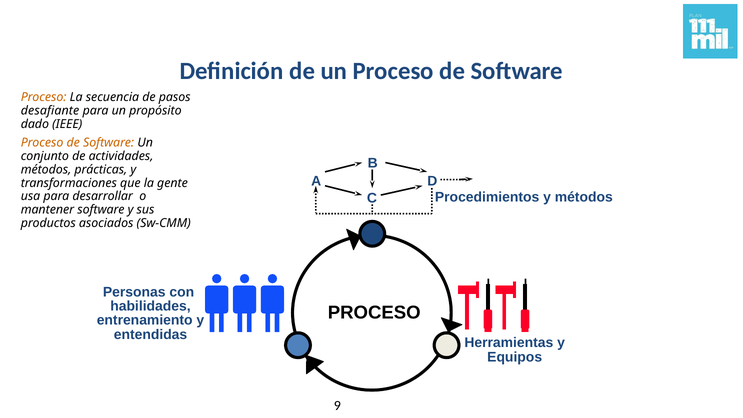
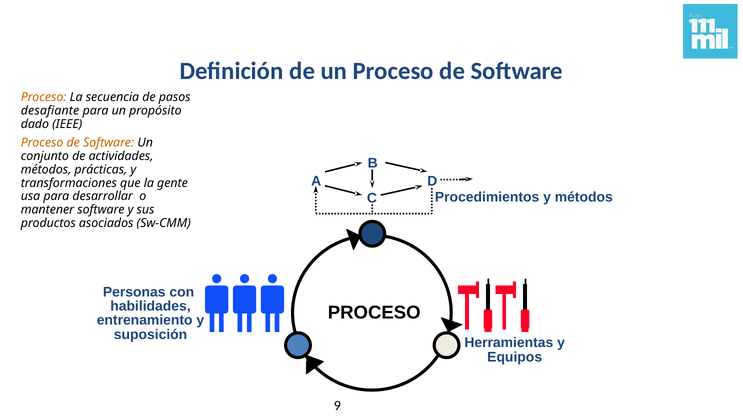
entendidas: entendidas -> suposición
